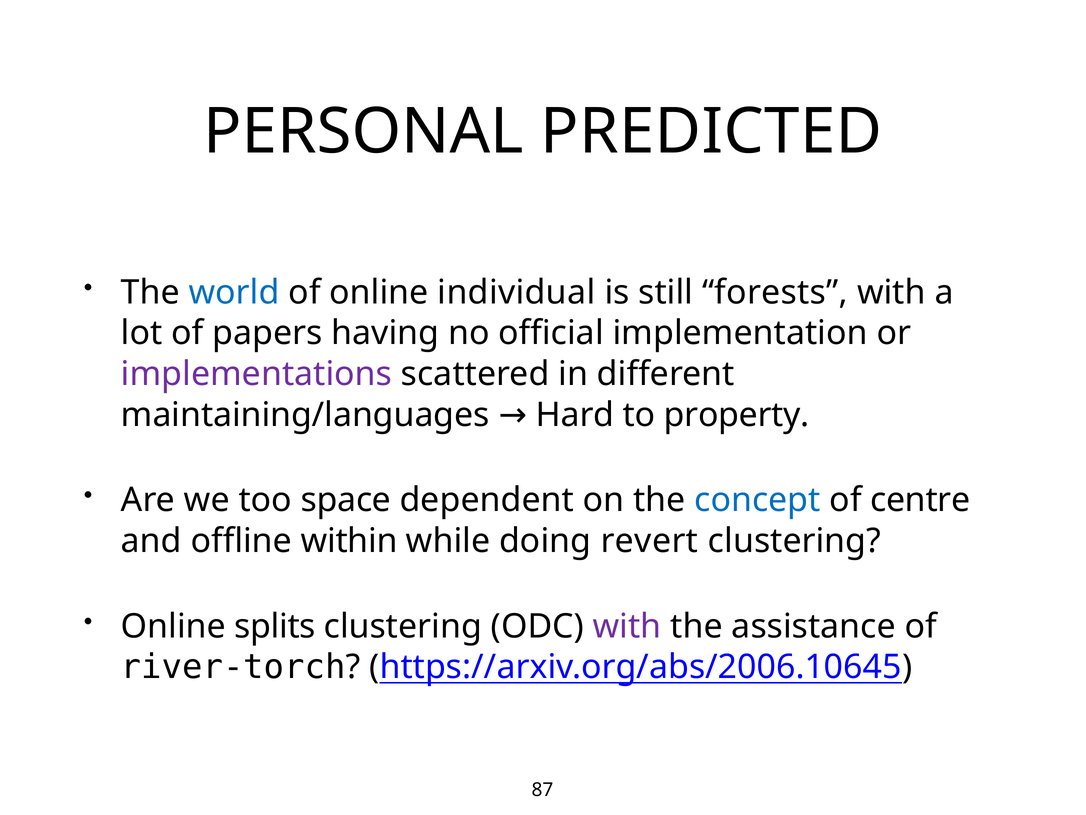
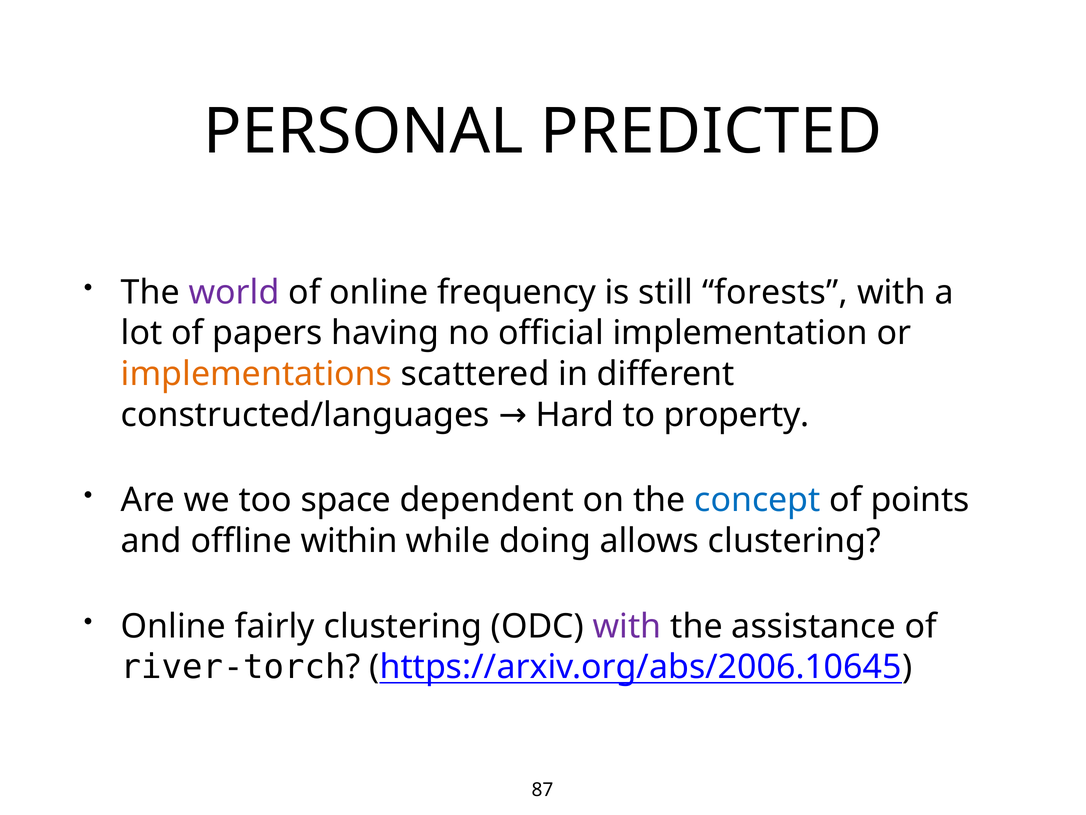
world colour: blue -> purple
individual: individual -> frequency
implementations colour: purple -> orange
maintaining/languages: maintaining/languages -> constructed/languages
centre: centre -> points
revert: revert -> allows
splits: splits -> fairly
